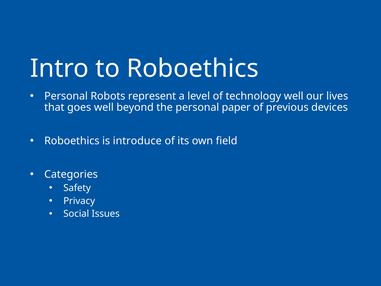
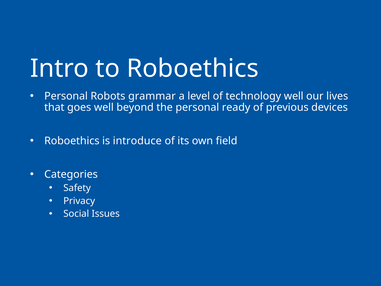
represent: represent -> grammar
paper: paper -> ready
